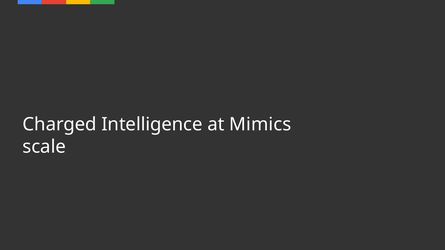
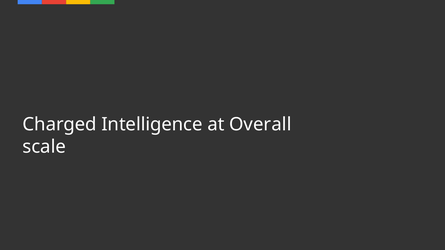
Mimics: Mimics -> Overall
